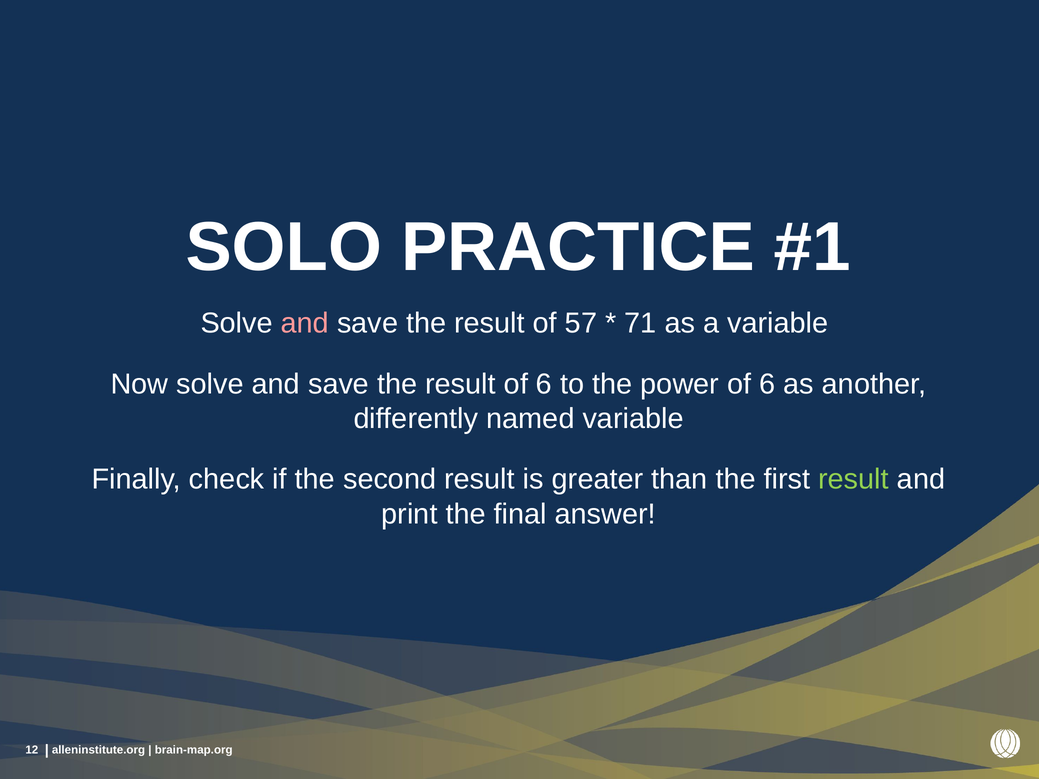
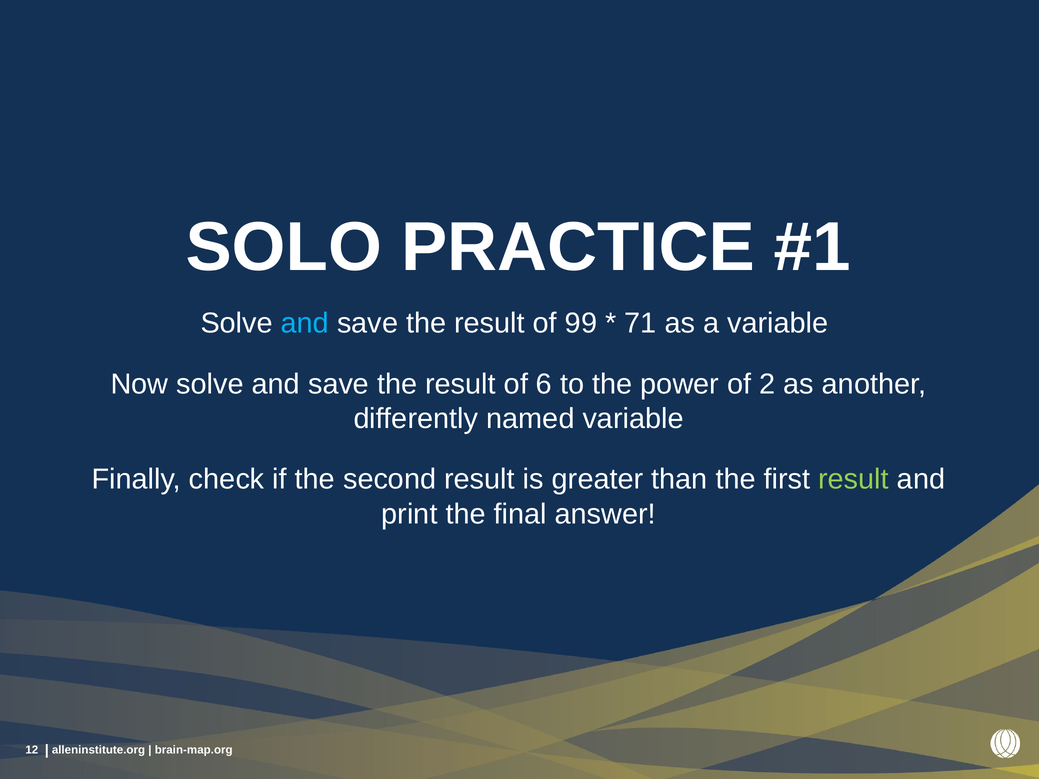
and at (305, 323) colour: pink -> light blue
57: 57 -> 99
power of 6: 6 -> 2
